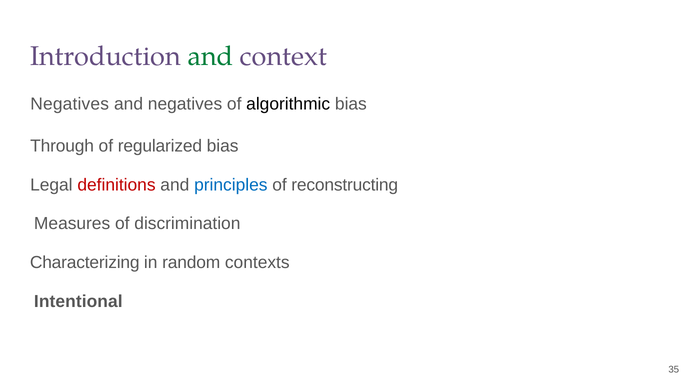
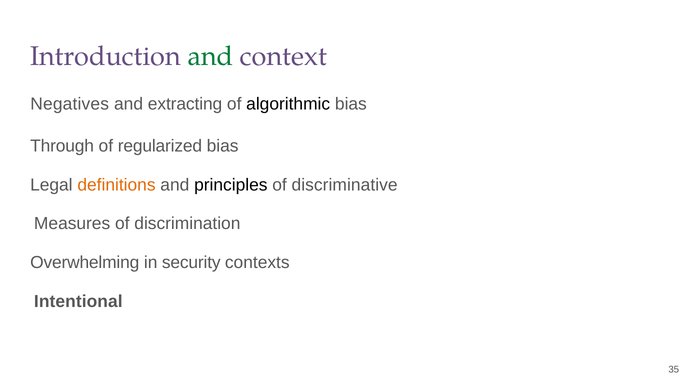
and negatives: negatives -> extracting
definitions colour: red -> orange
principles colour: blue -> black
reconstructing: reconstructing -> discriminative
Characterizing: Characterizing -> Overwhelming
random: random -> security
